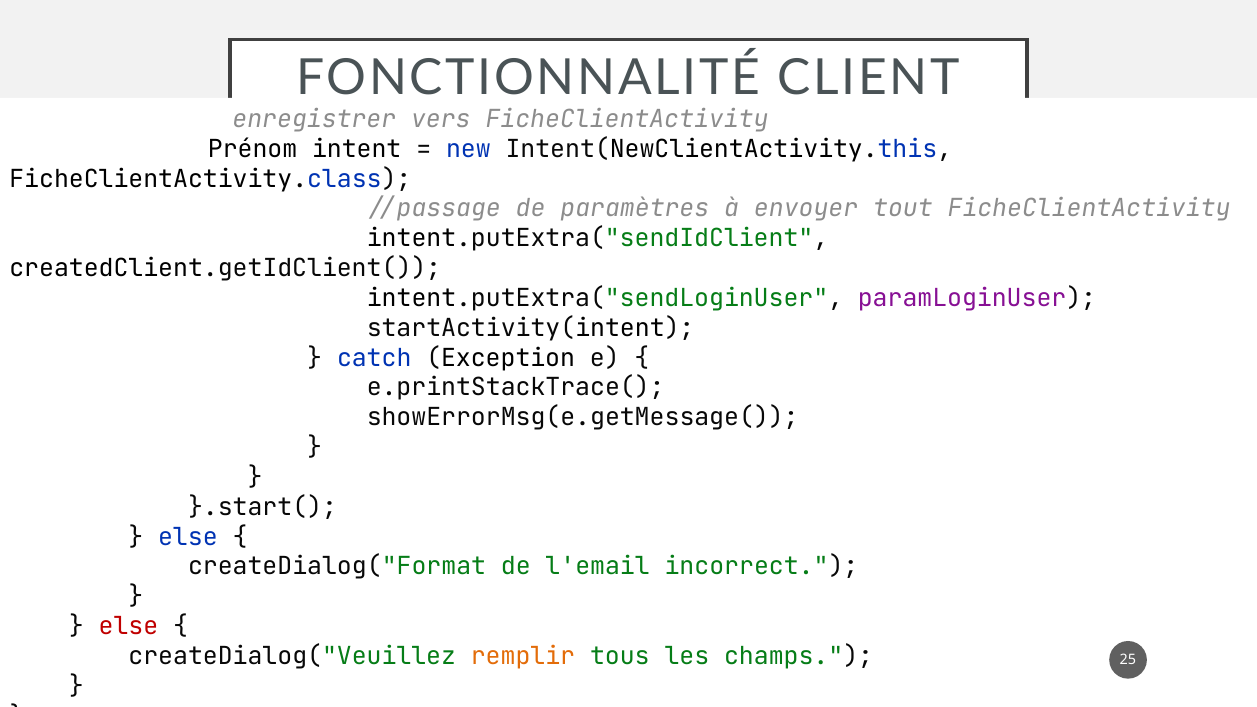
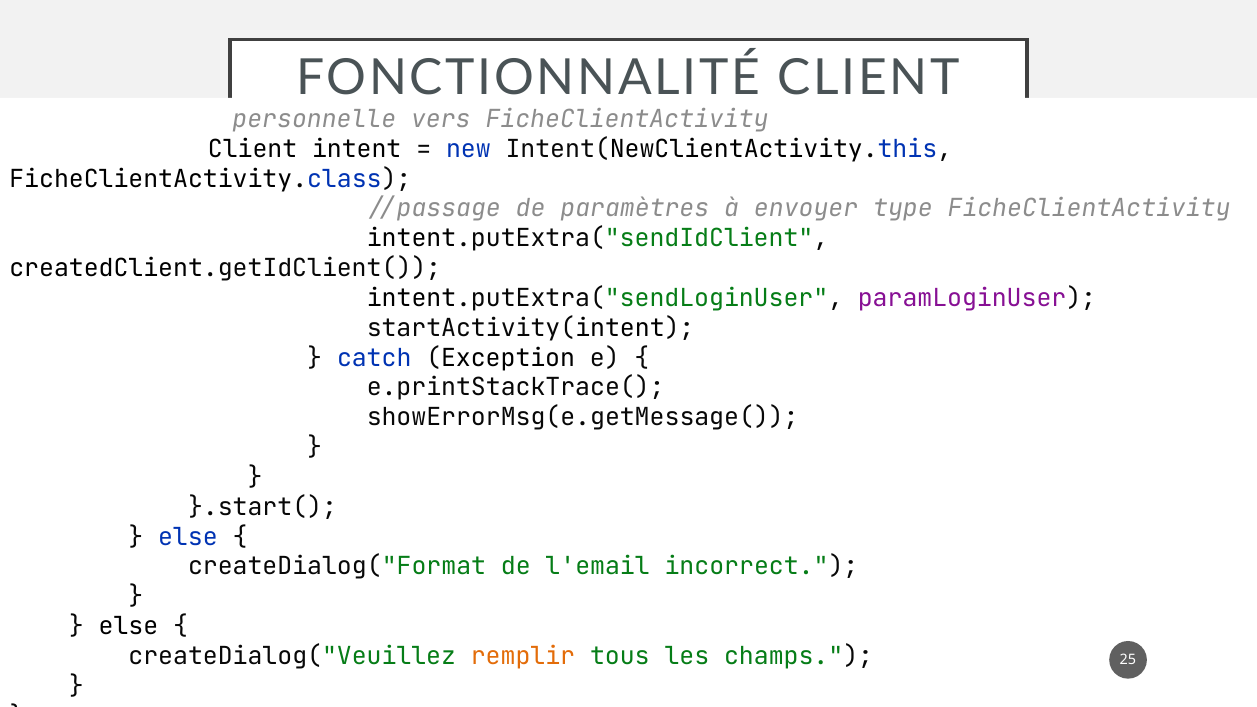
//enregistrer: //enregistrer -> //personnelle
Prénom at (253, 149): Prénom -> Client
tout: tout -> type
else at (128, 627) colour: red -> black
